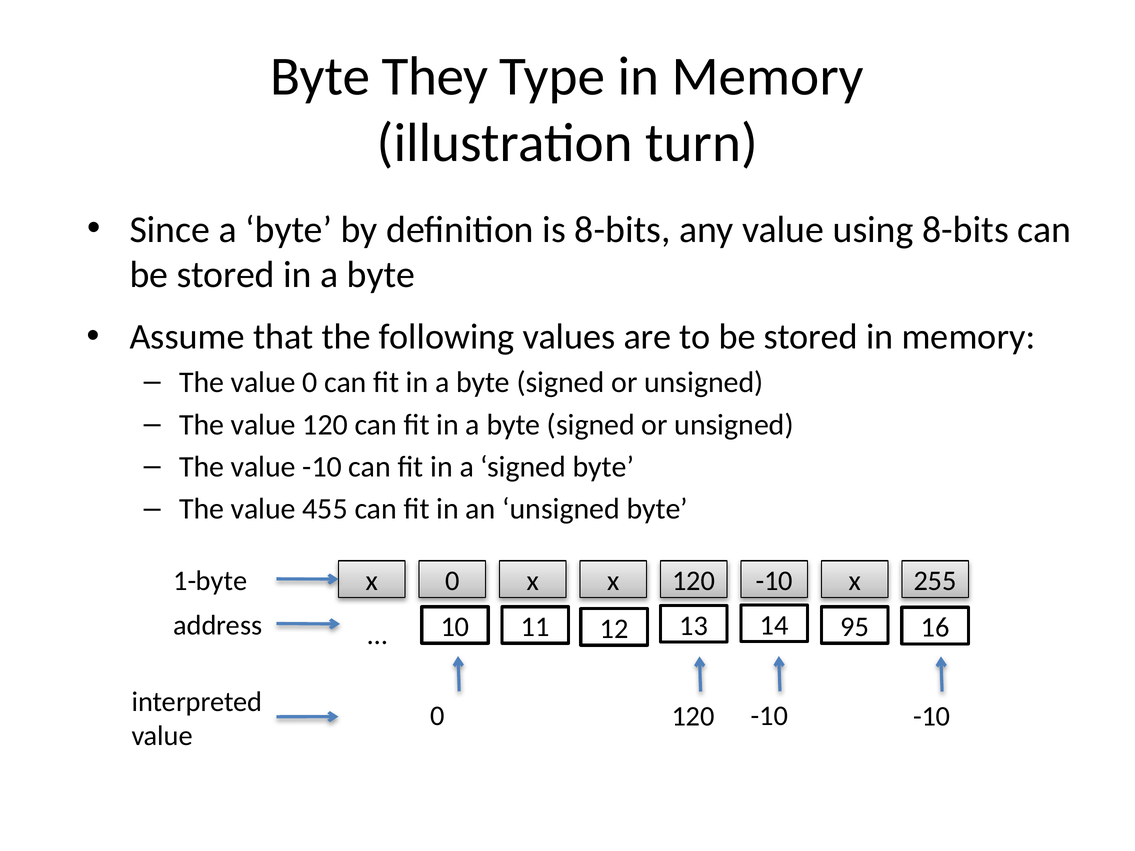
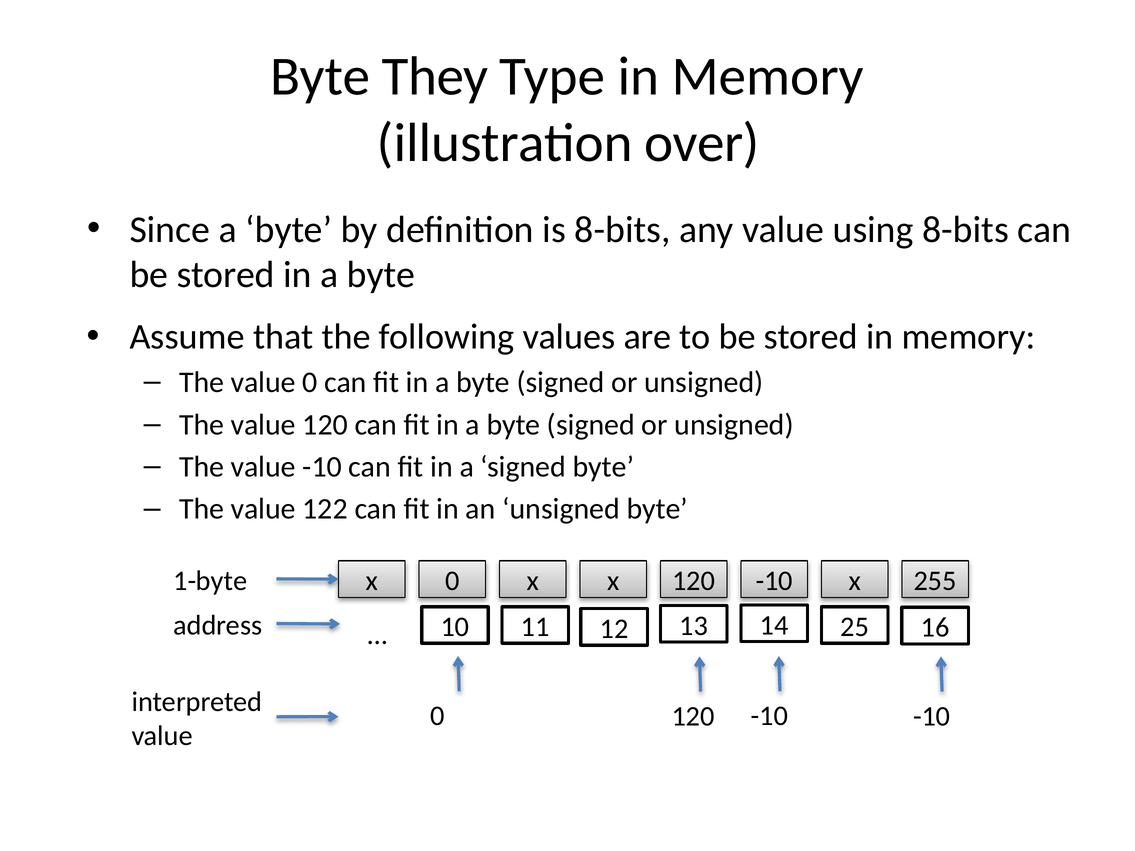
turn: turn -> over
455: 455 -> 122
95: 95 -> 25
